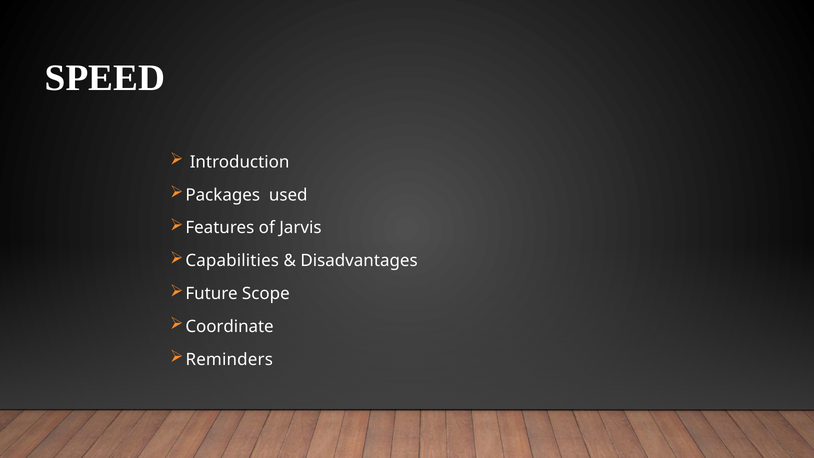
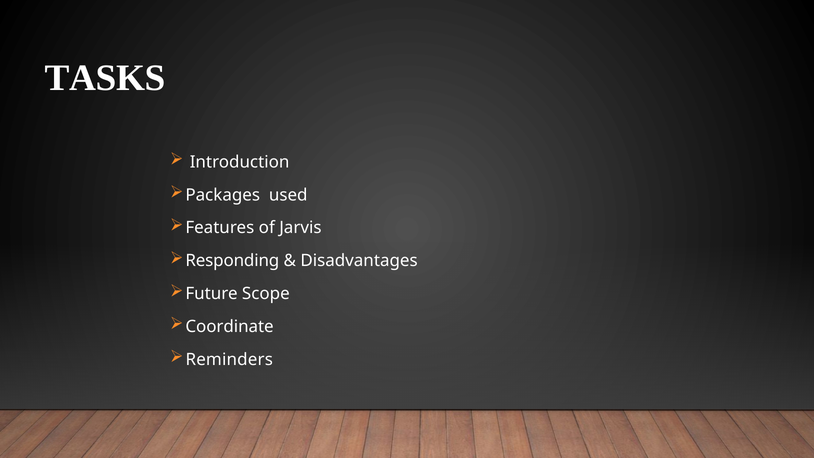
SPEED: SPEED -> TASKS
Capabilities: Capabilities -> Responding
